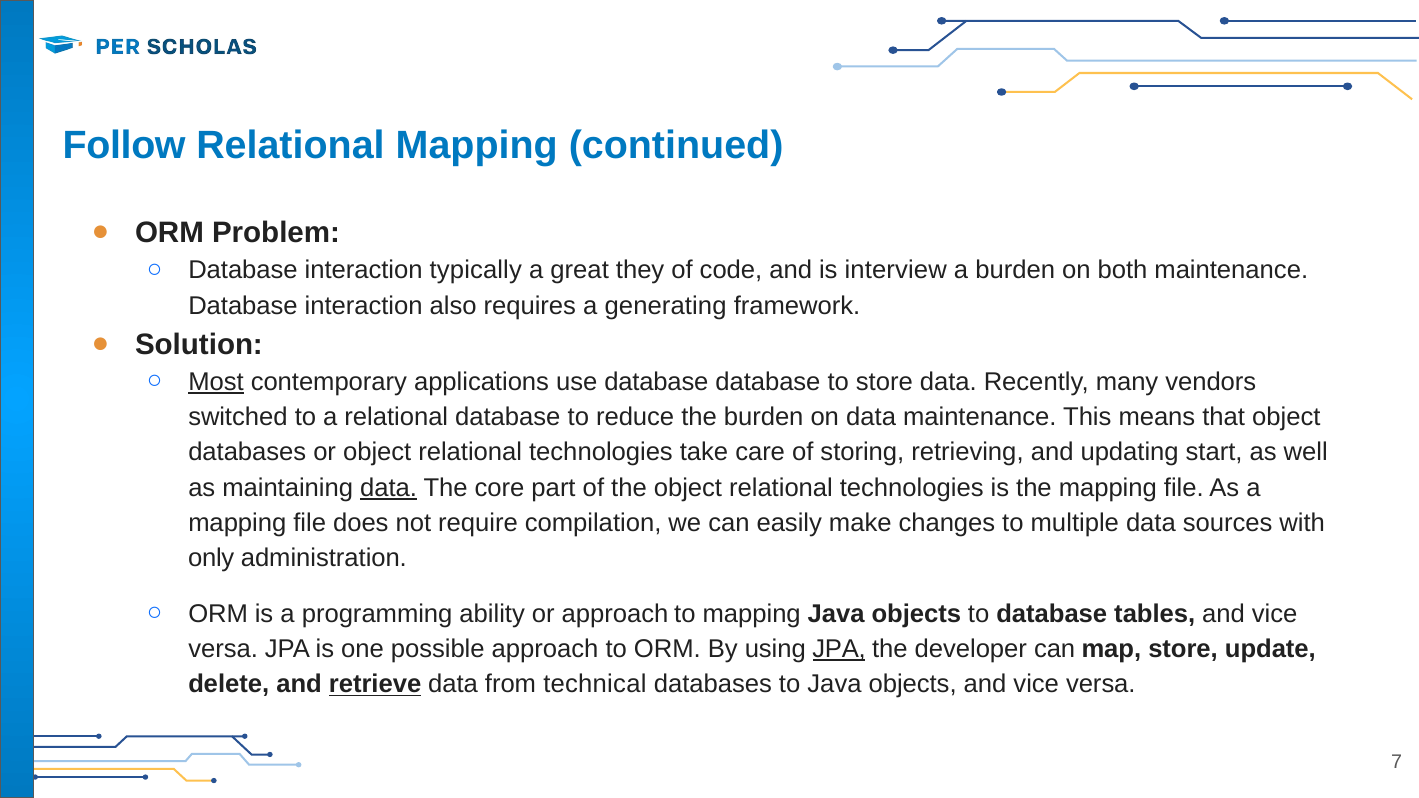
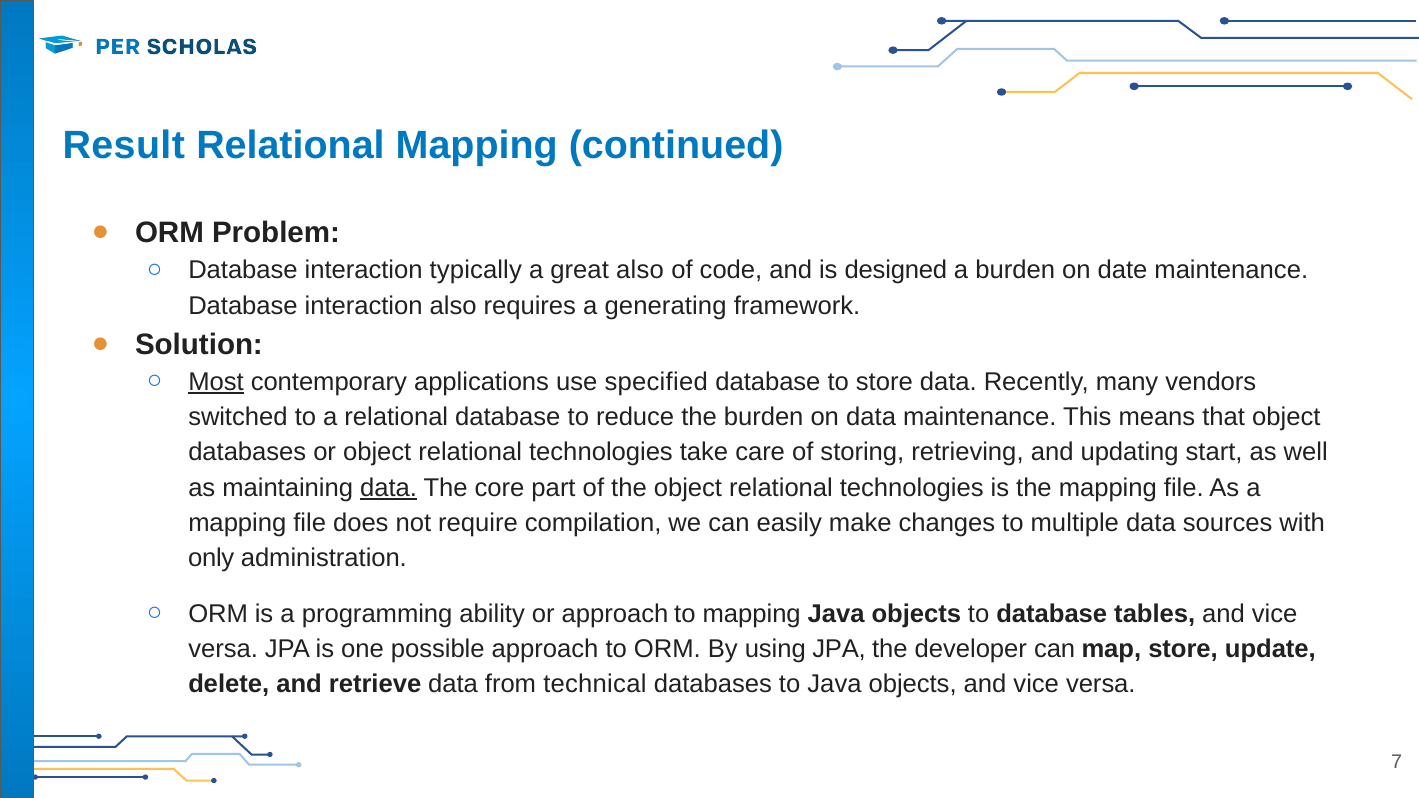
Follow: Follow -> Result
great they: they -> also
interview: interview -> designed
both: both -> date
use database: database -> specified
JPA at (839, 649) underline: present -> none
retrieve underline: present -> none
